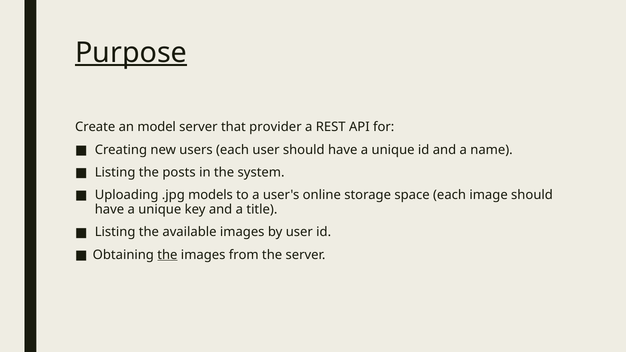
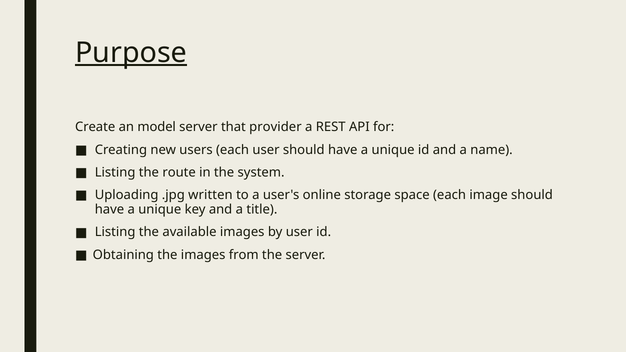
posts: posts -> route
models: models -> written
the at (167, 255) underline: present -> none
